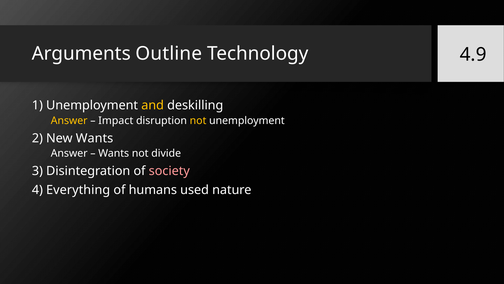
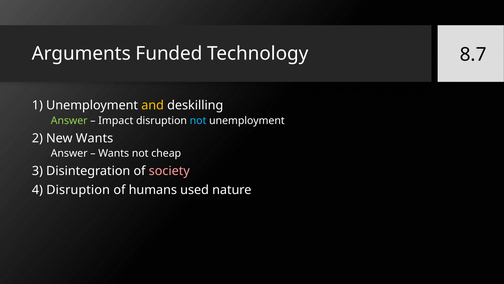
Outline: Outline -> Funded
4.9: 4.9 -> 8.7
Answer at (69, 120) colour: yellow -> light green
not at (198, 120) colour: yellow -> light blue
divide: divide -> cheap
4 Everything: Everything -> Disruption
